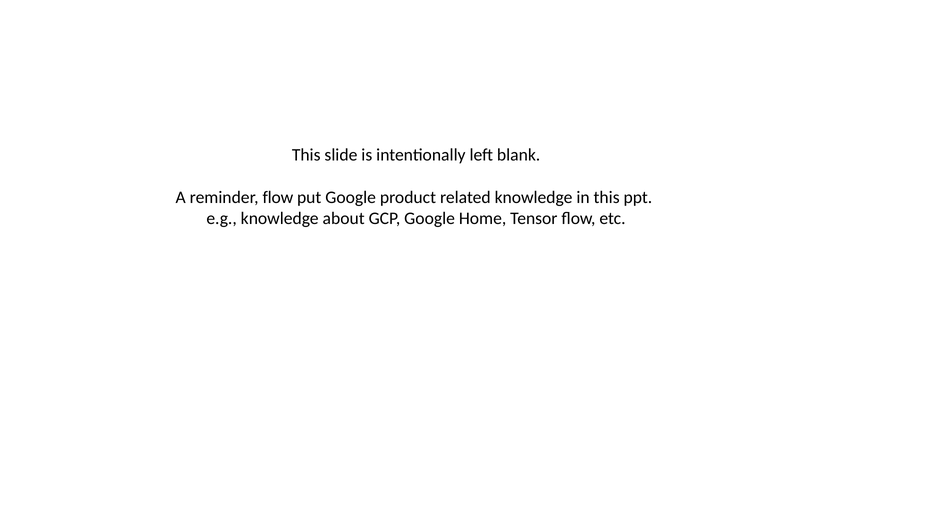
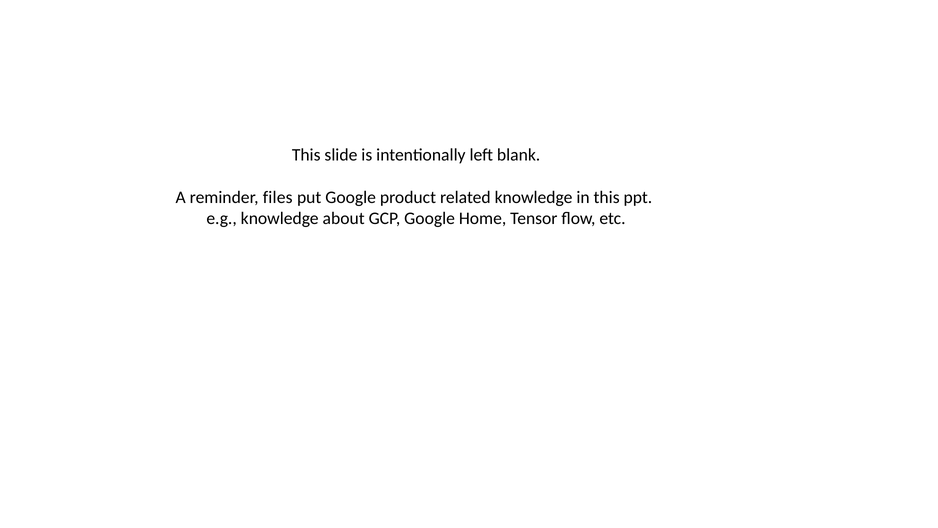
reminder flow: flow -> files
